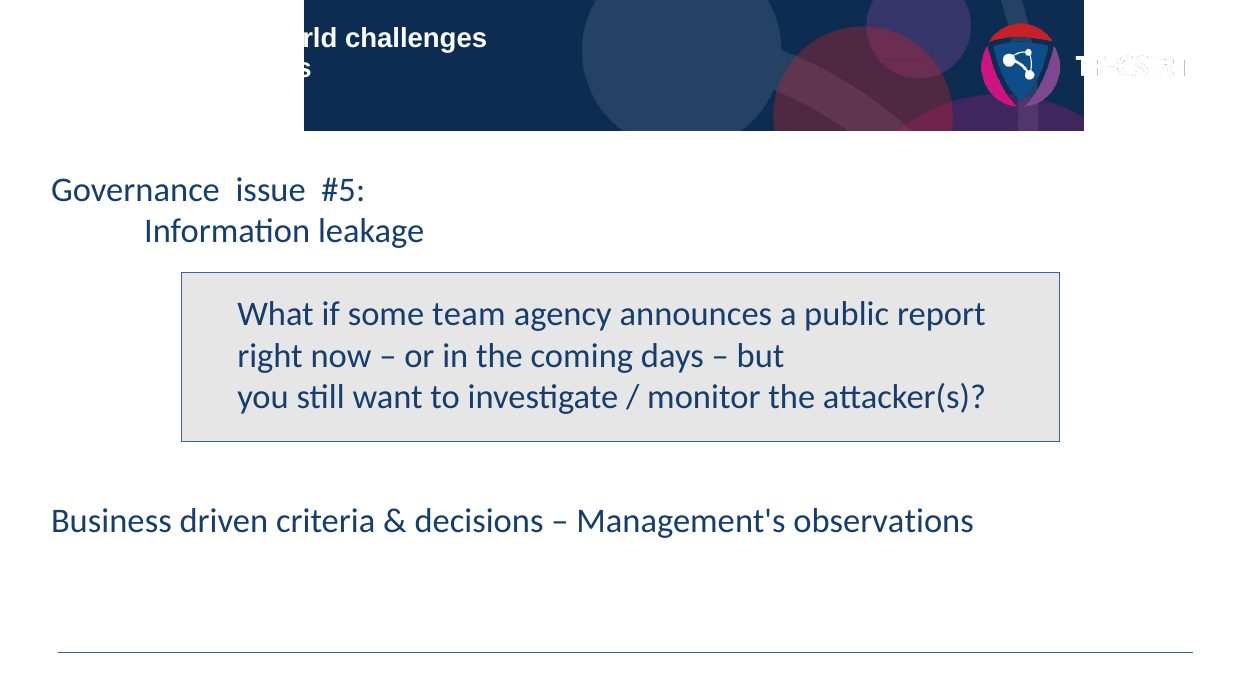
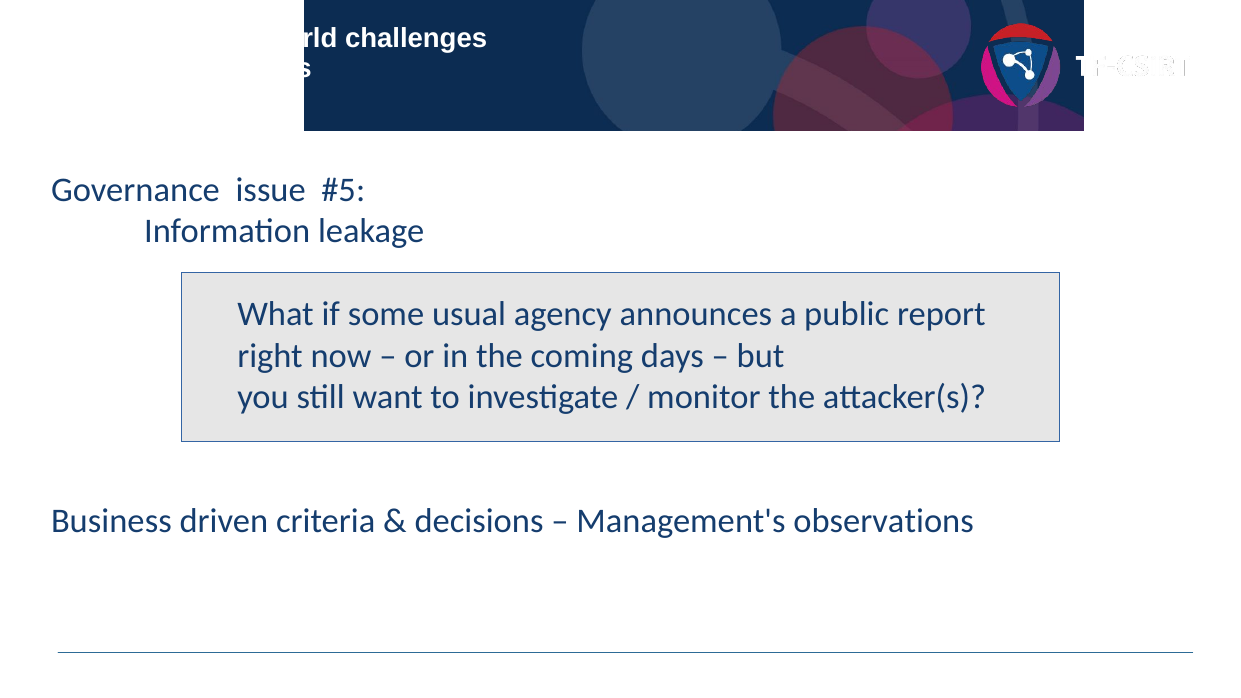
team: team -> usual
